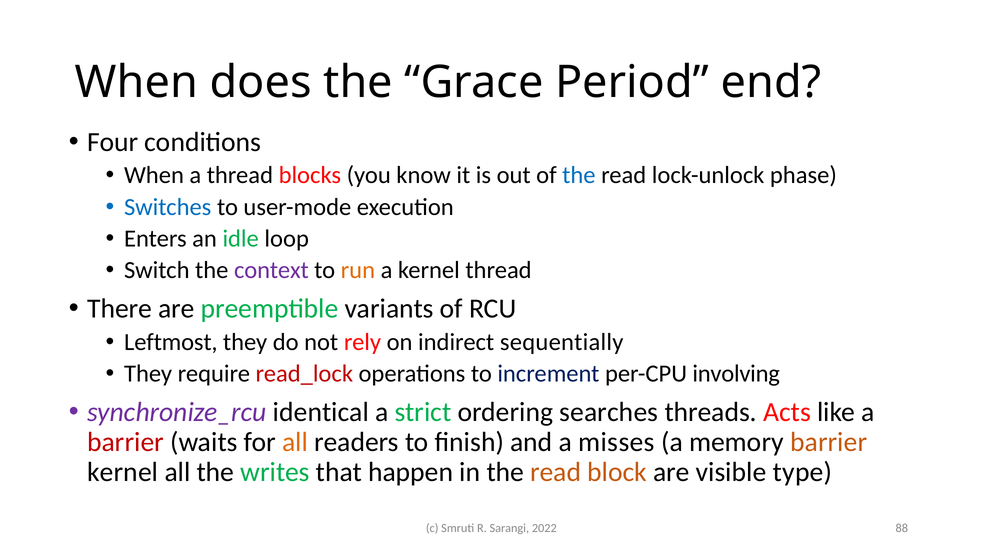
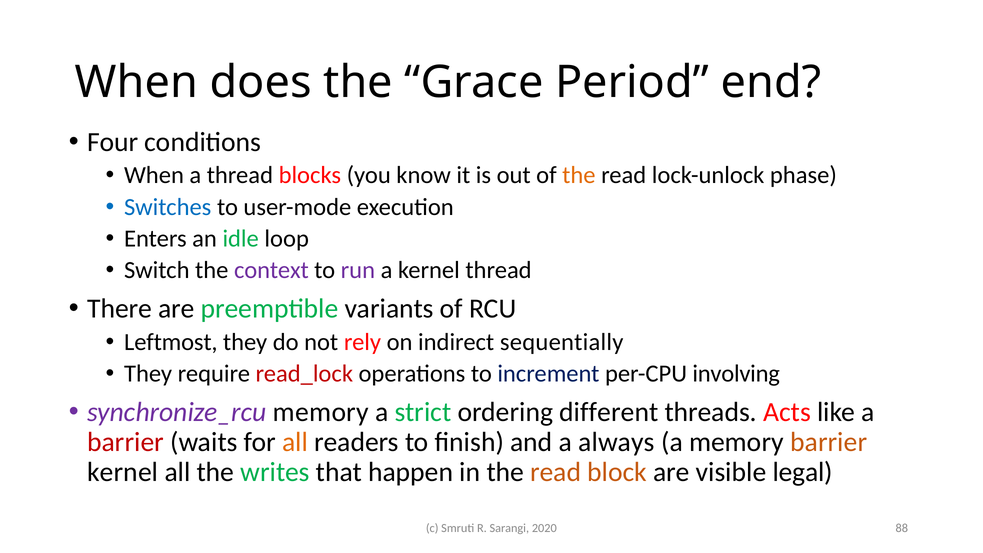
the at (579, 175) colour: blue -> orange
run colour: orange -> purple
synchronize_rcu identical: identical -> memory
searches: searches -> different
misses: misses -> always
type: type -> legal
2022: 2022 -> 2020
